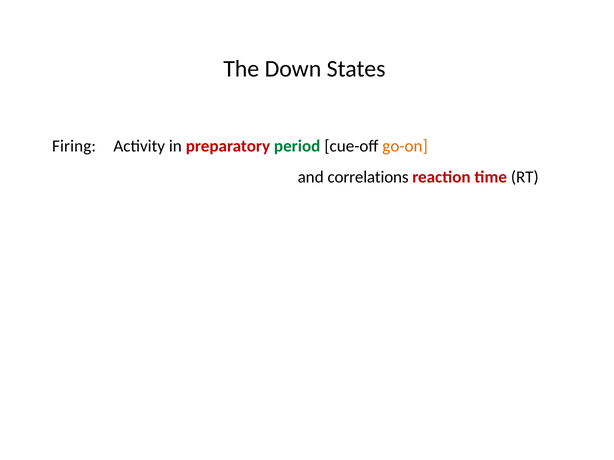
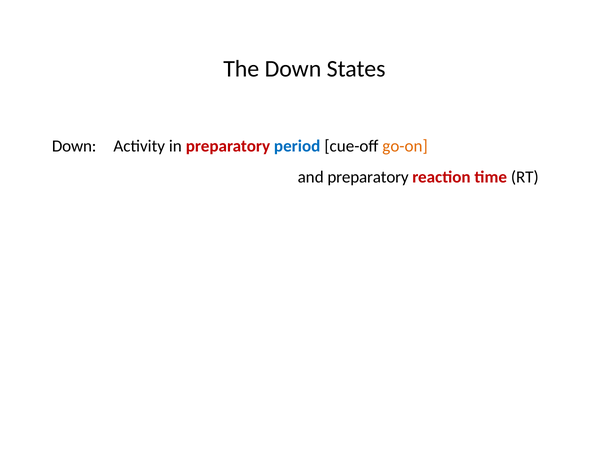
Firing at (74, 146): Firing -> Down
period colour: green -> blue
and correlations: correlations -> preparatory
